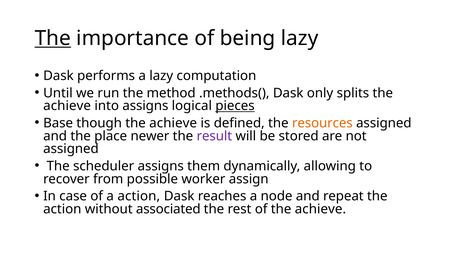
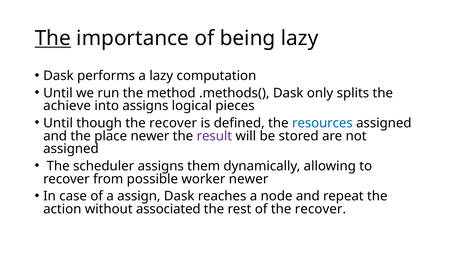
pieces underline: present -> none
Base at (58, 123): Base -> Until
though the achieve: achieve -> recover
resources colour: orange -> blue
worker assign: assign -> newer
a action: action -> assign
of the achieve: achieve -> recover
